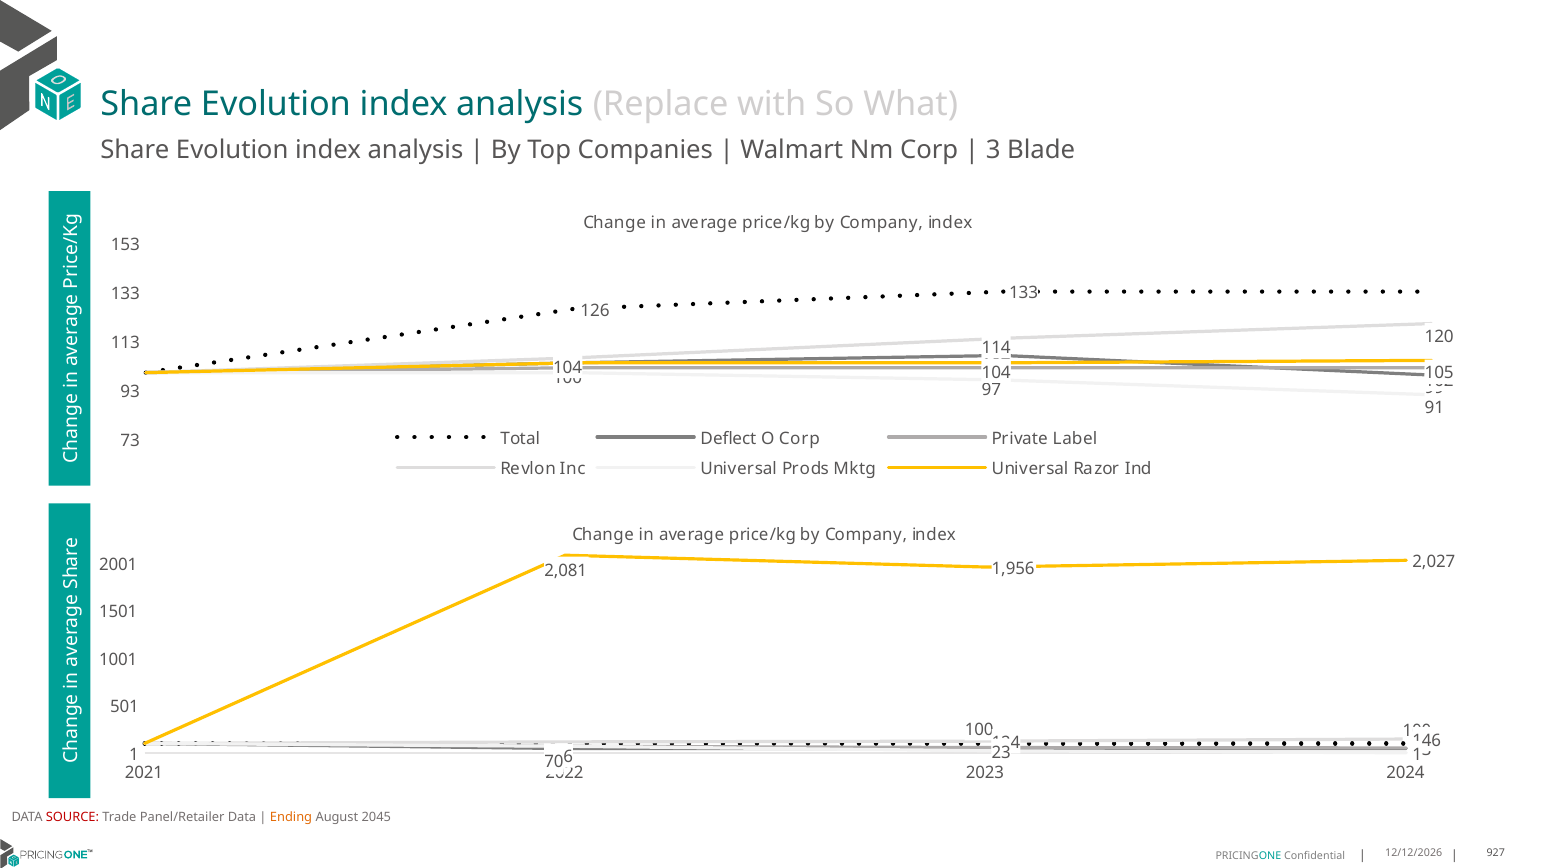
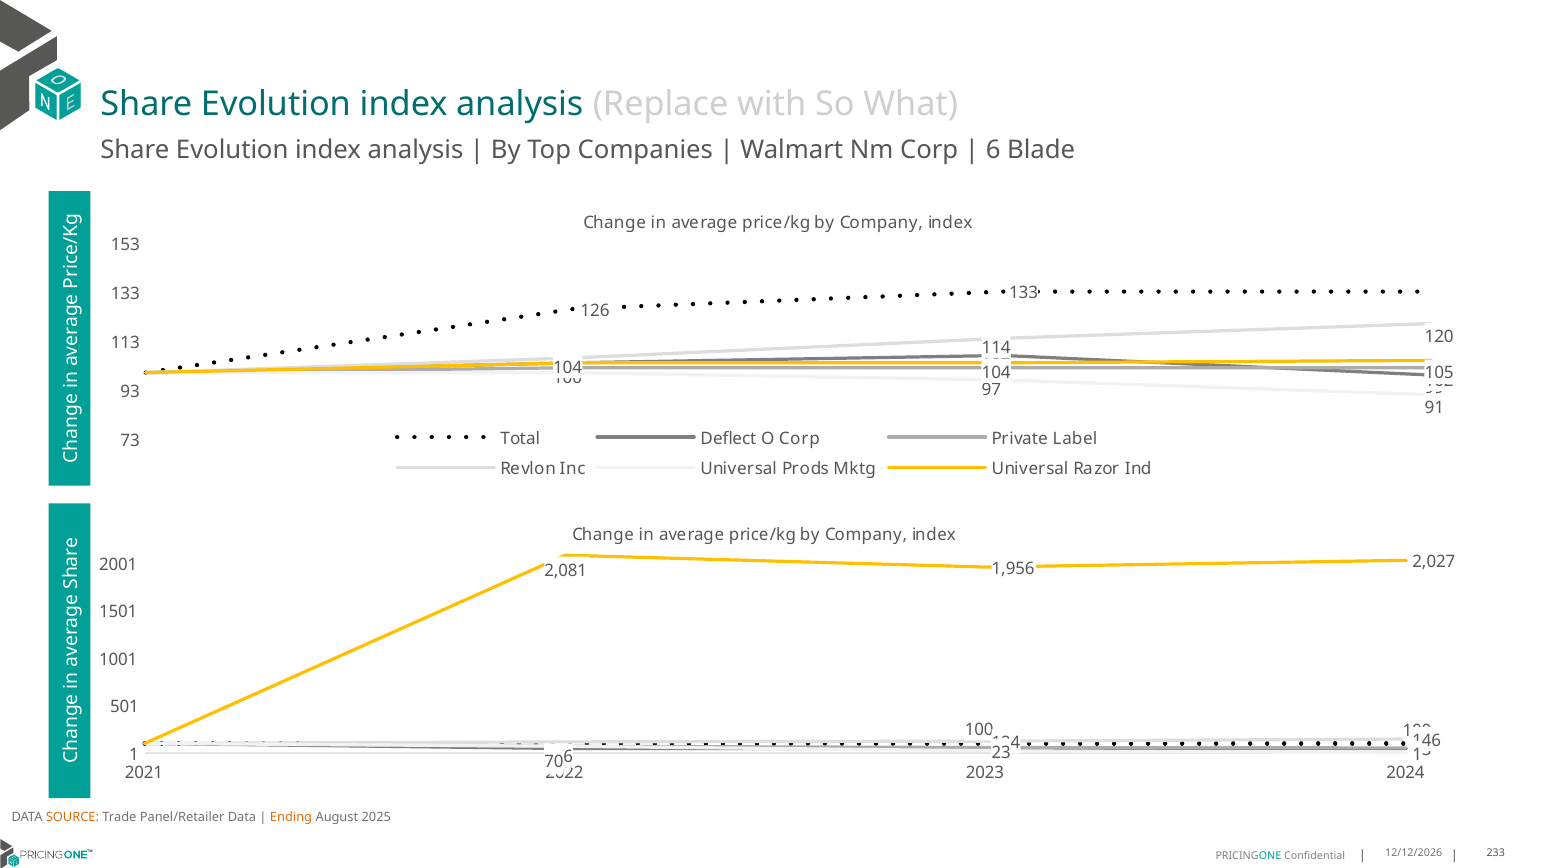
3: 3 -> 6
SOURCE colour: red -> orange
2045: 2045 -> 2025
927: 927 -> 233
